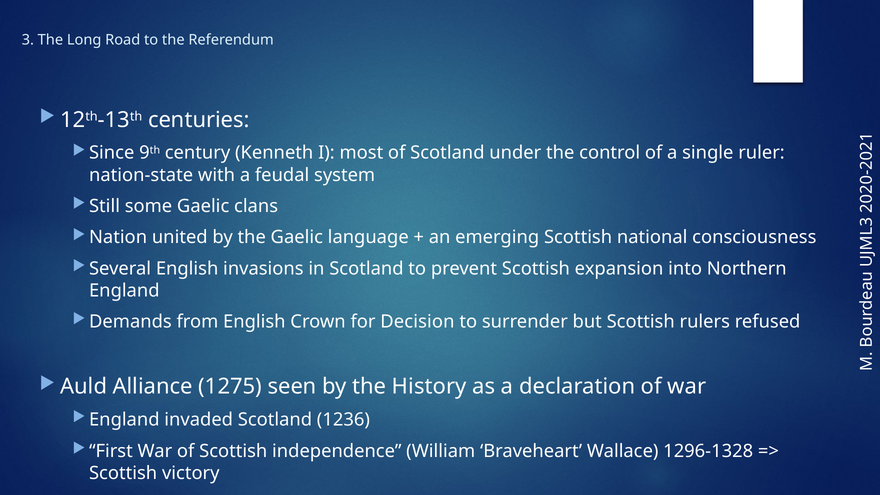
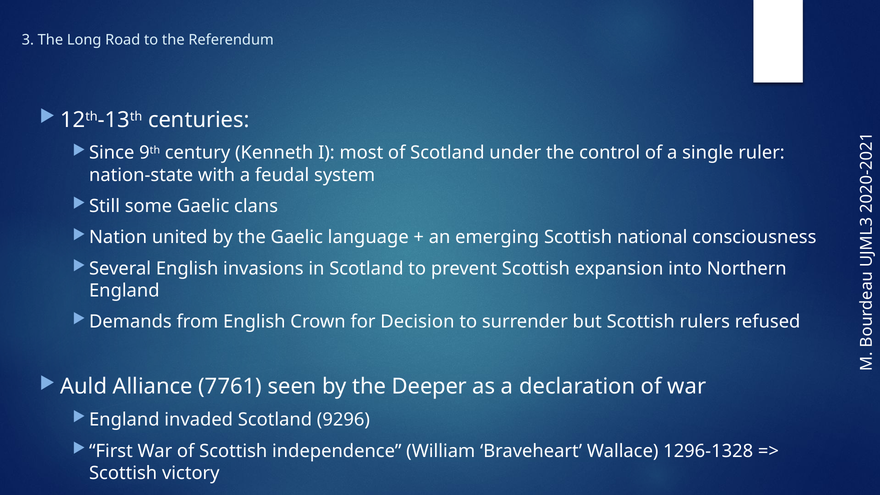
1275: 1275 -> 7761
History: History -> Deeper
1236: 1236 -> 9296
